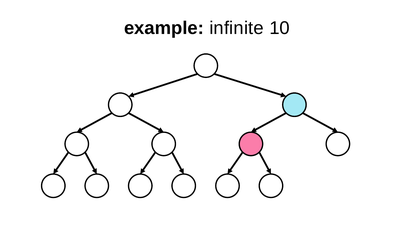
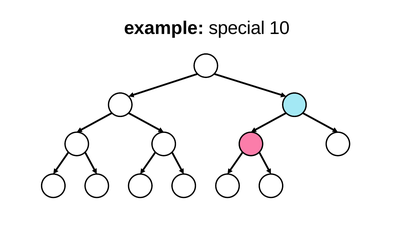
infinite: infinite -> special
